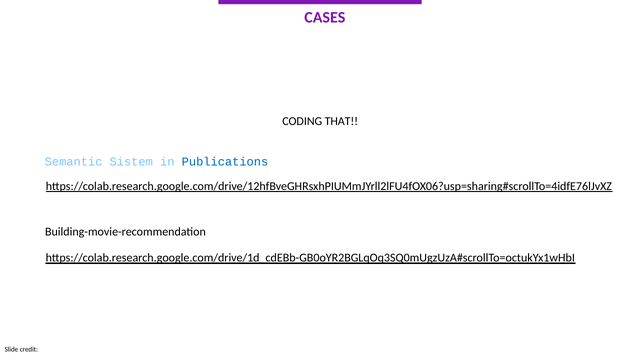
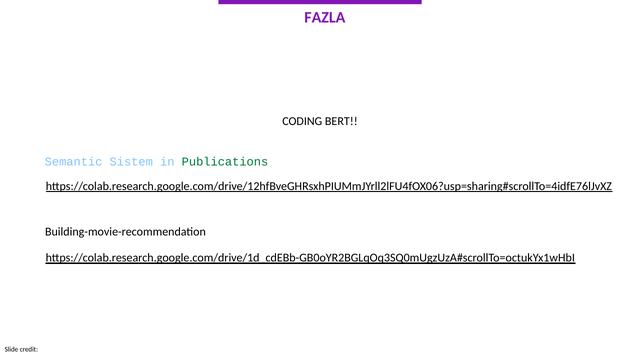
CASES: CASES -> FAZLA
THAT: THAT -> BERT
Publications colour: blue -> green
